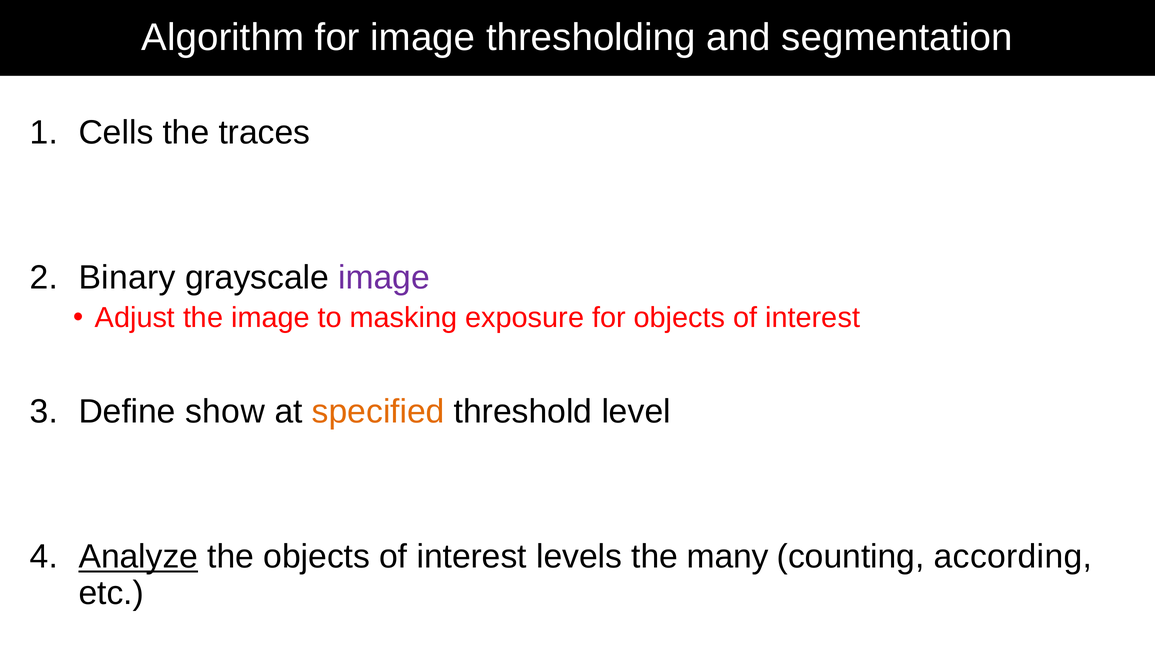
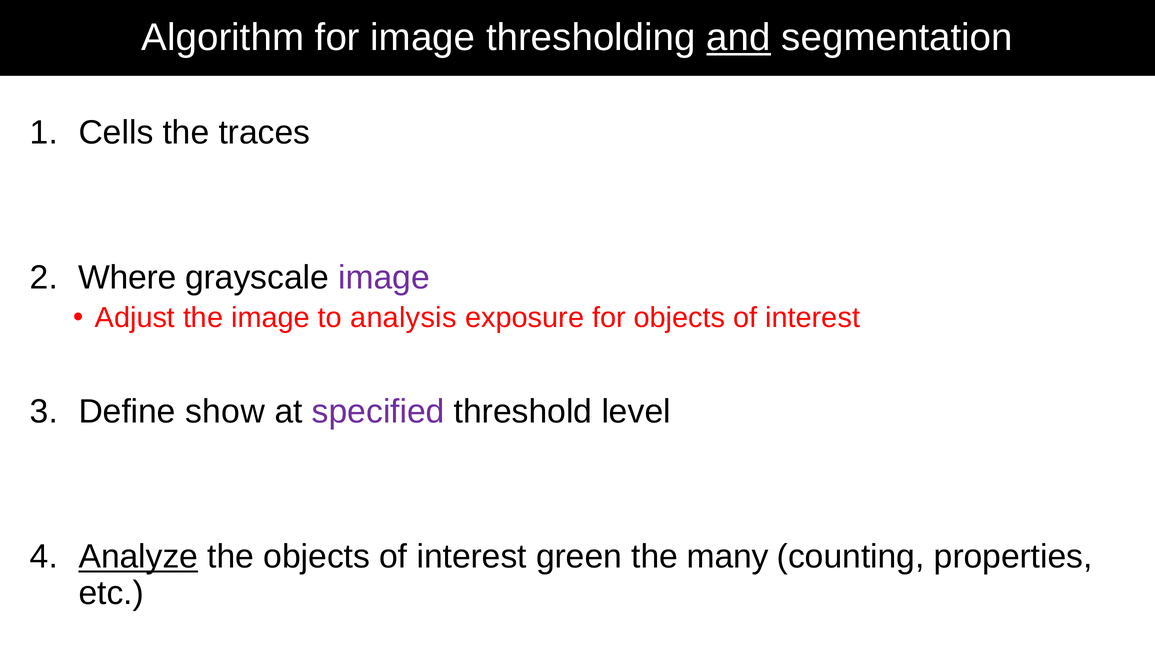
and underline: none -> present
Binary: Binary -> Where
masking: masking -> analysis
specified colour: orange -> purple
levels: levels -> green
according: according -> properties
